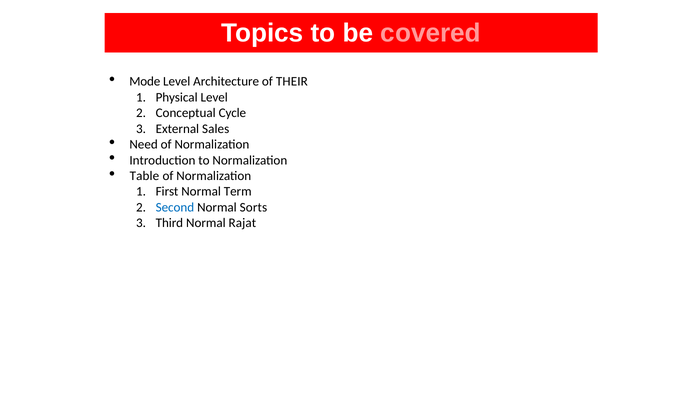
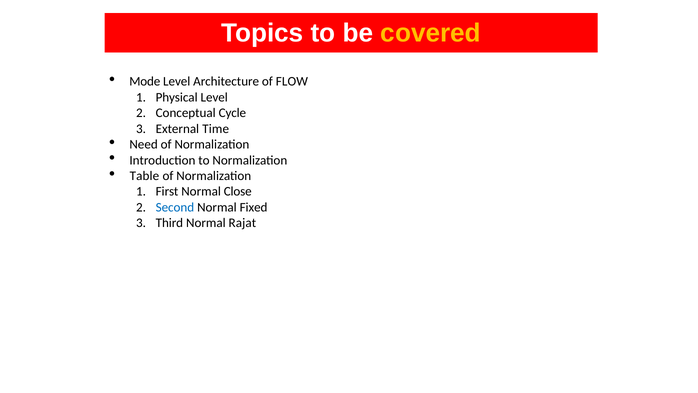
covered colour: pink -> yellow
THEIR: THEIR -> FLOW
Sales: Sales -> Time
Term: Term -> Close
Sorts: Sorts -> Fixed
